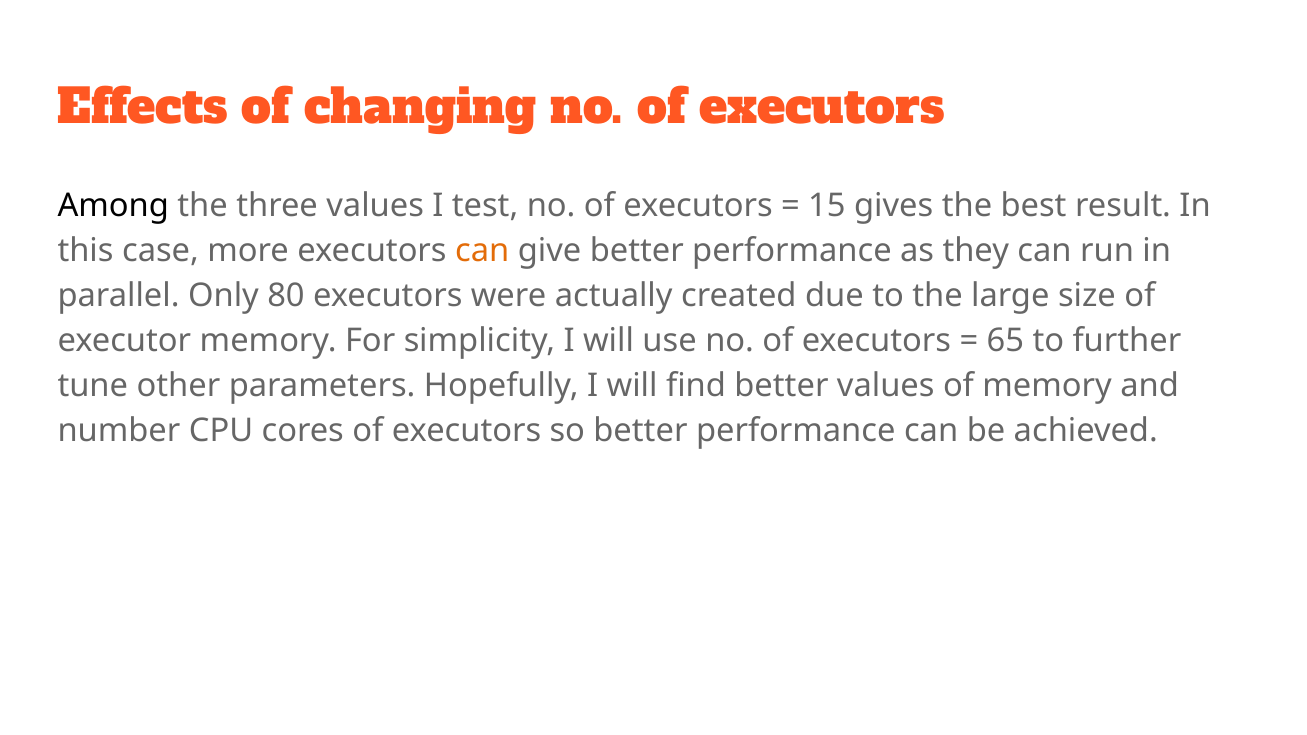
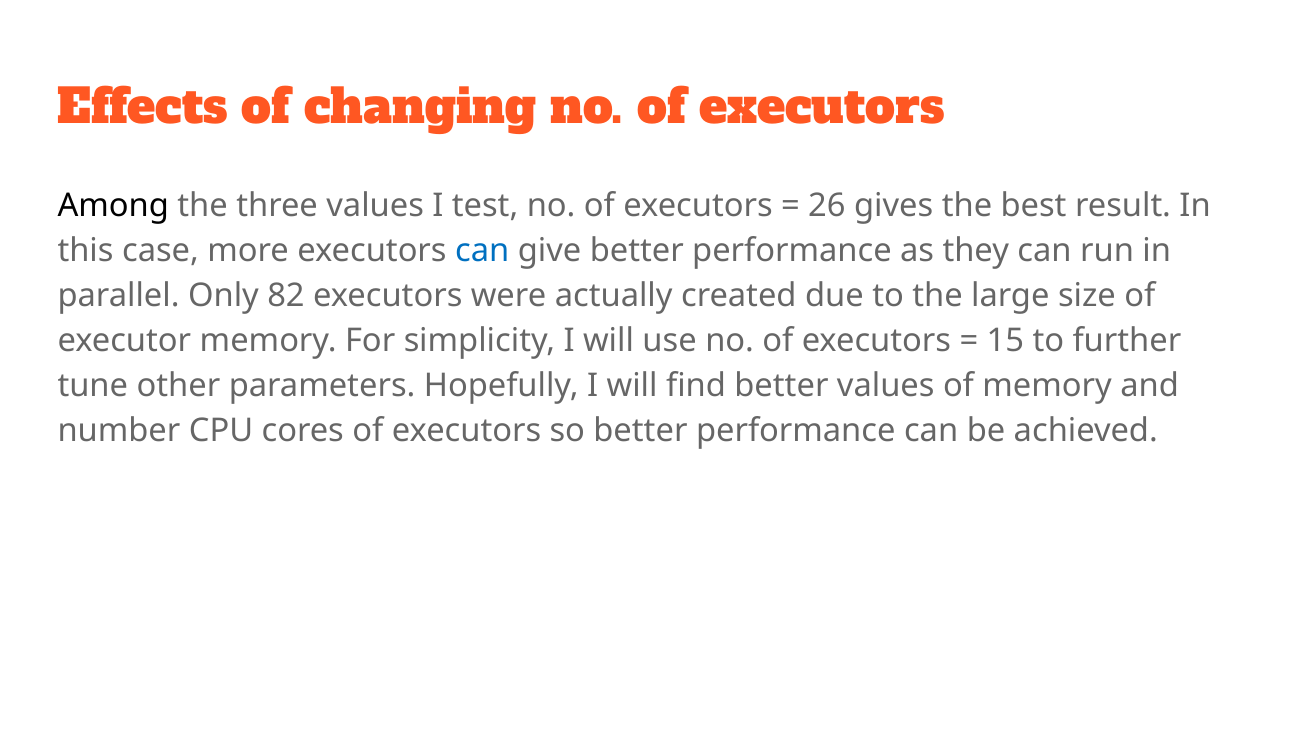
15: 15 -> 26
can at (482, 251) colour: orange -> blue
80: 80 -> 82
65: 65 -> 15
